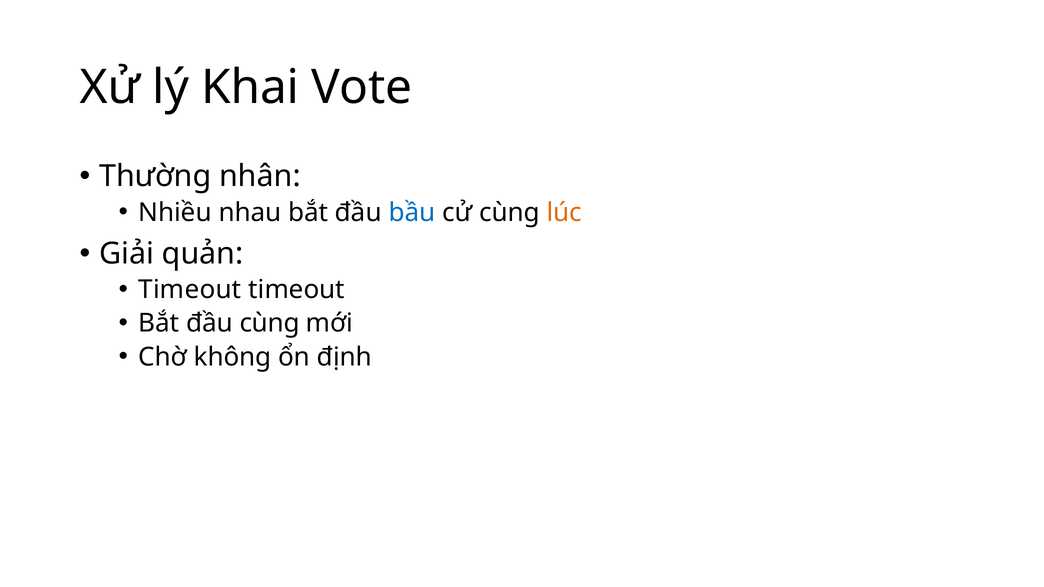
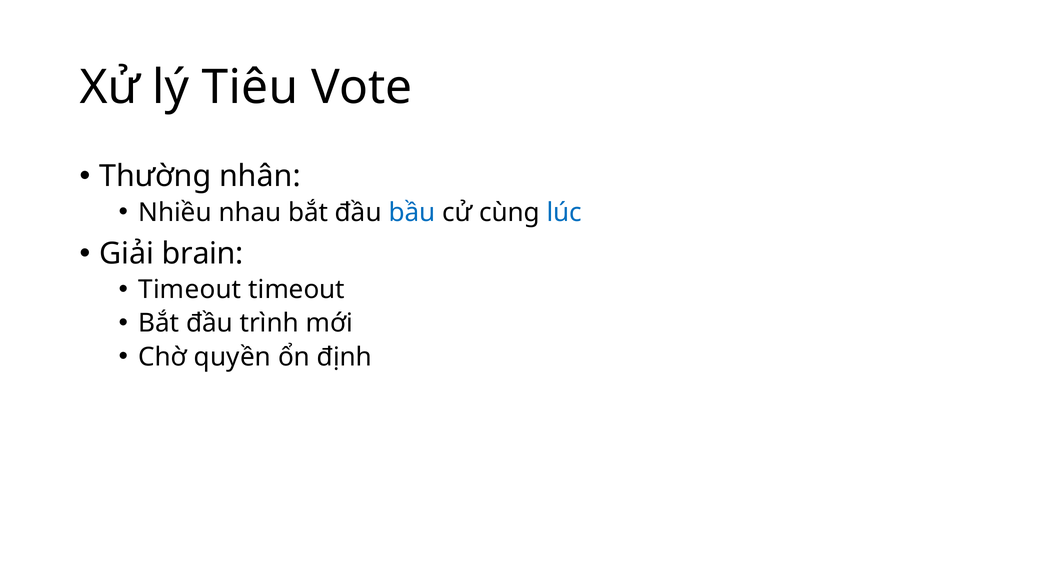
Khai: Khai -> Tiêu
lúc colour: orange -> blue
quản: quản -> brain
đầu cùng: cùng -> trình
không: không -> quyền
